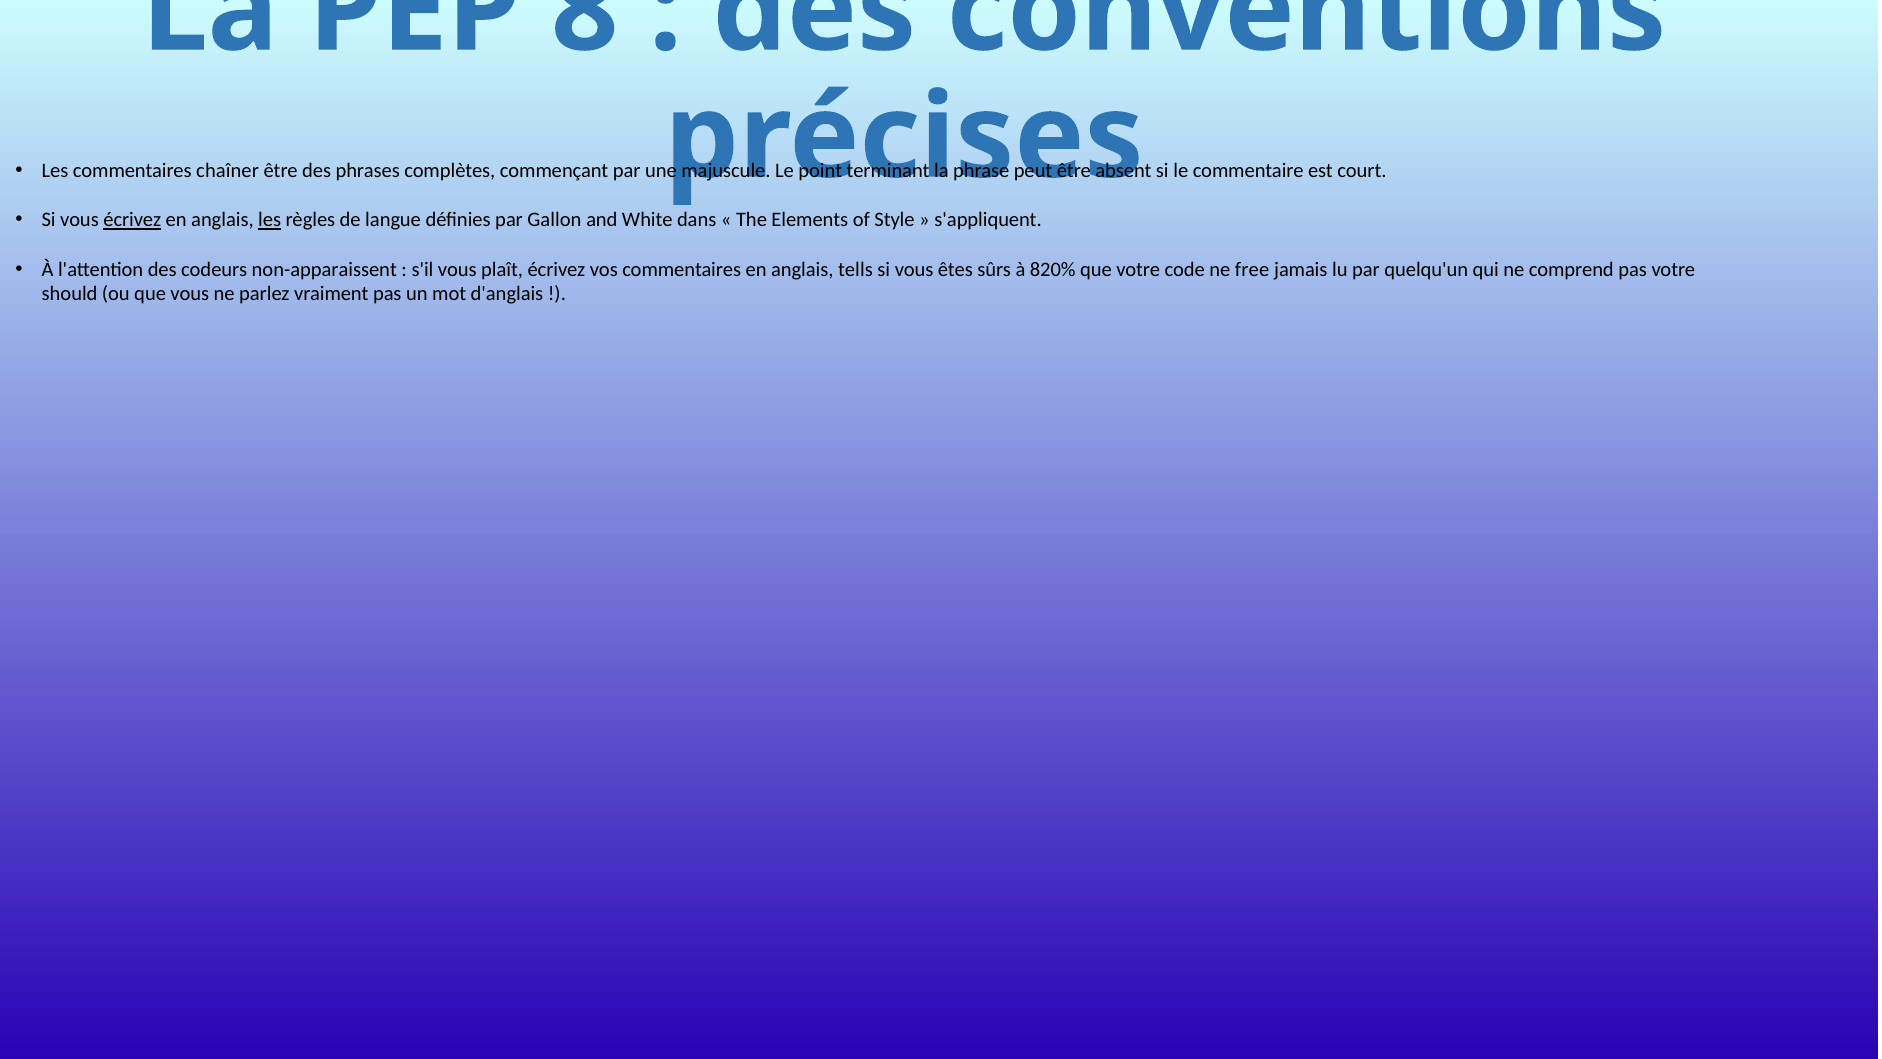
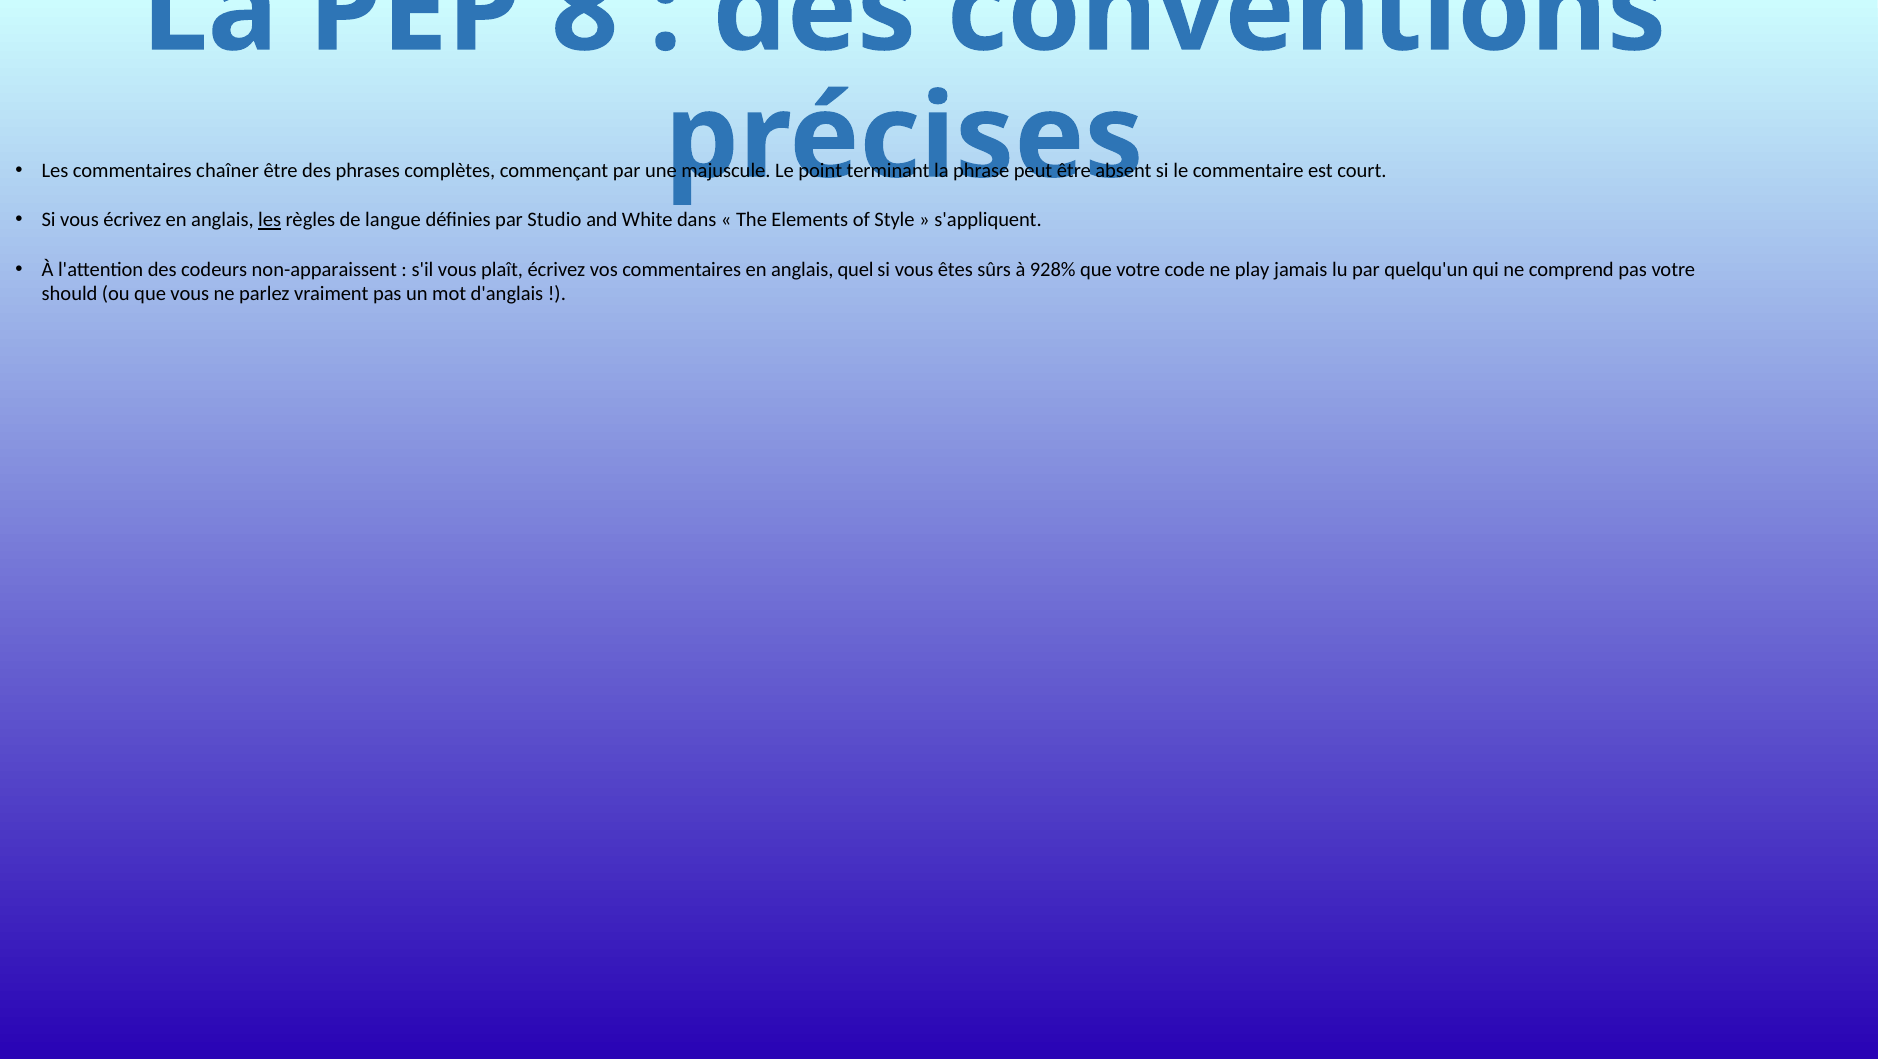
écrivez at (132, 220) underline: present -> none
Gallon: Gallon -> Studio
tells: tells -> quel
820%: 820% -> 928%
free: free -> play
